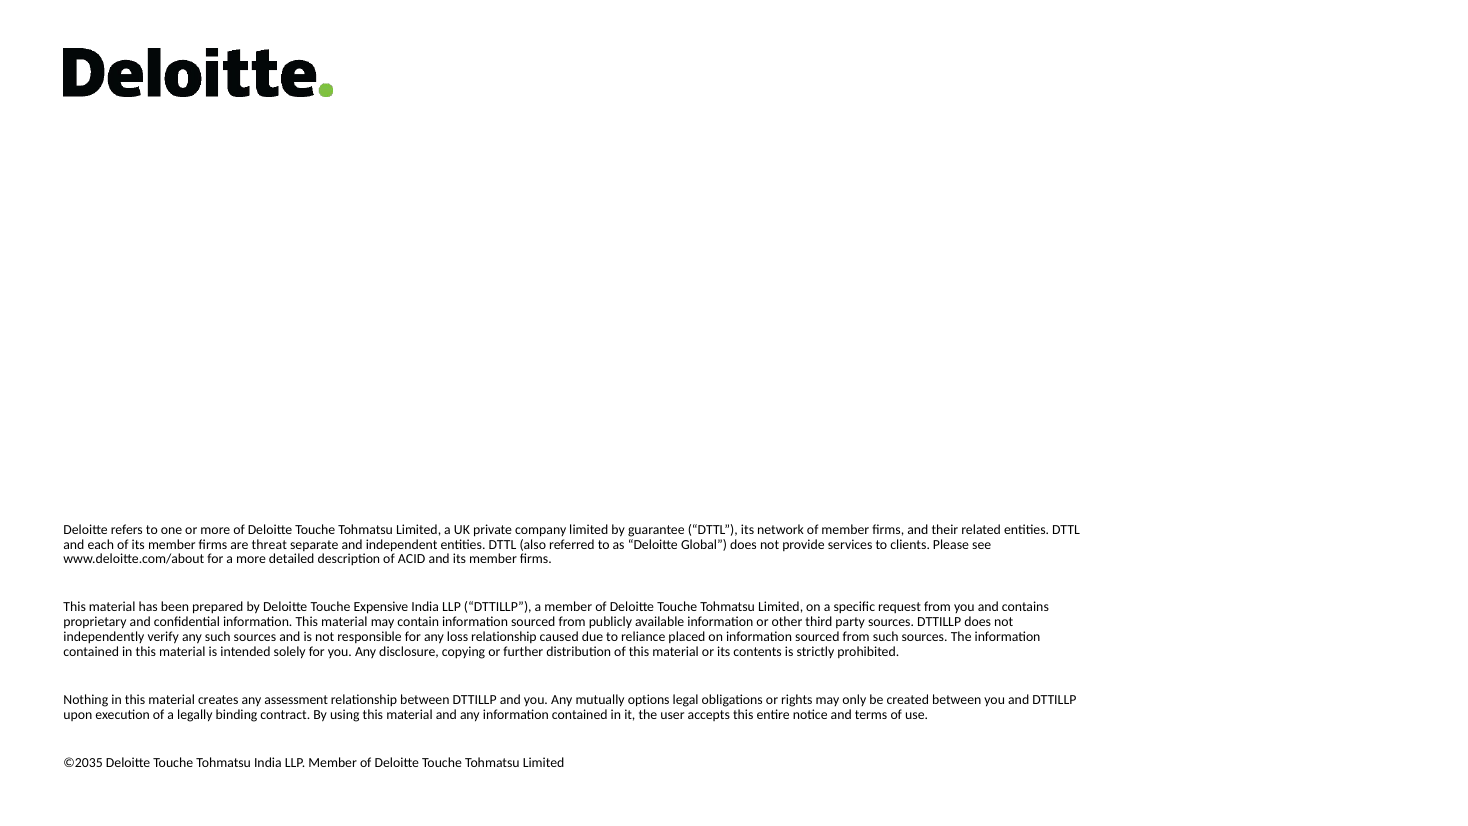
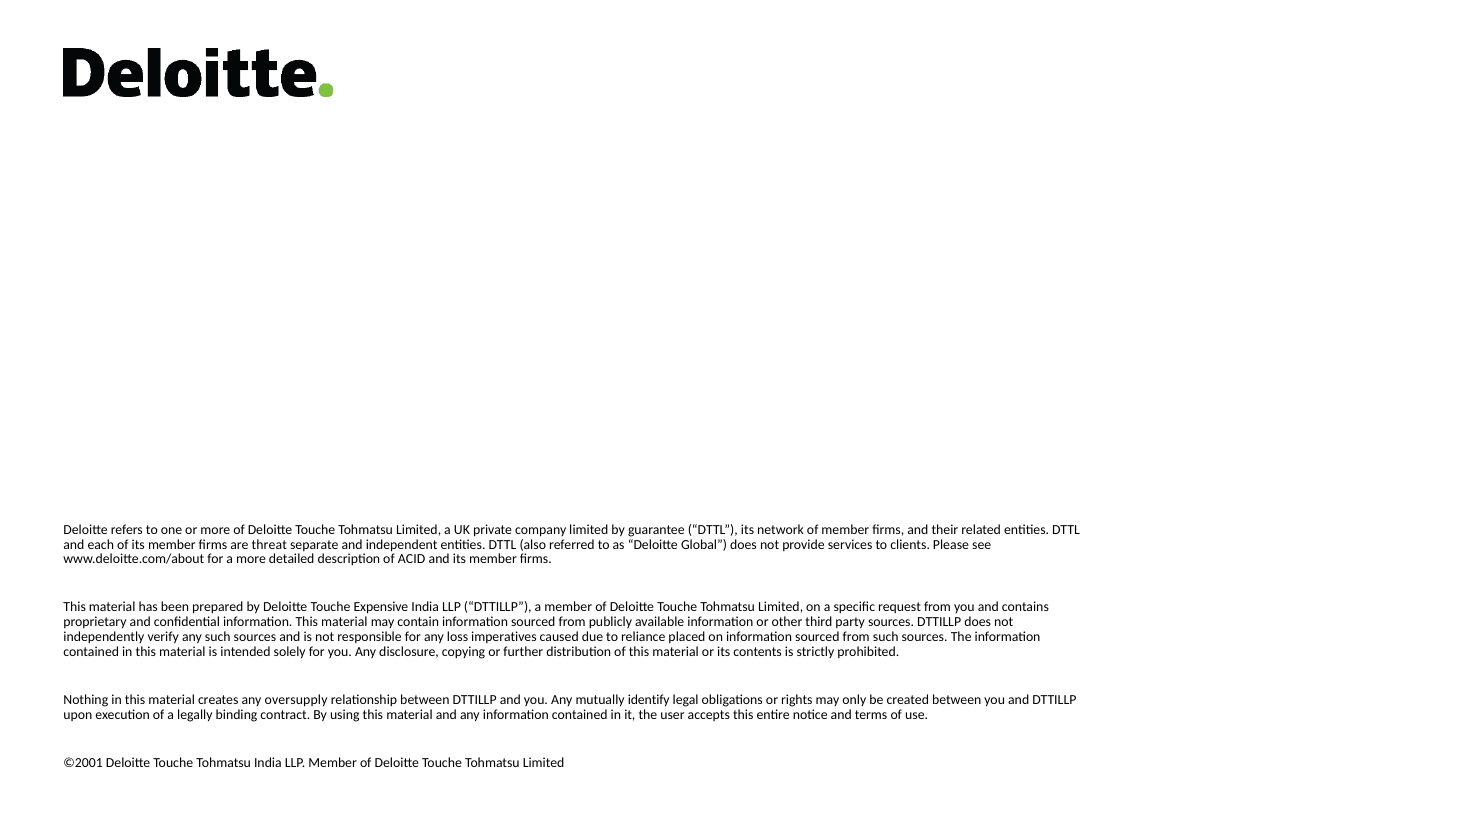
loss relationship: relationship -> imperatives
assessment: assessment -> oversupply
options: options -> identify
©2035: ©2035 -> ©2001
